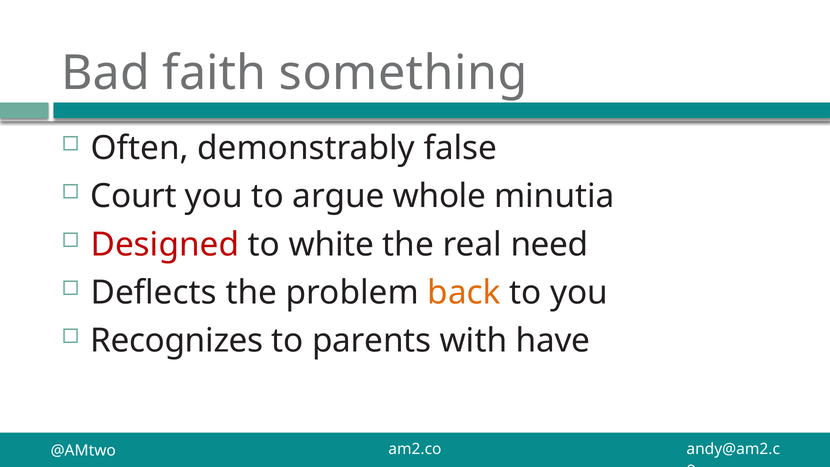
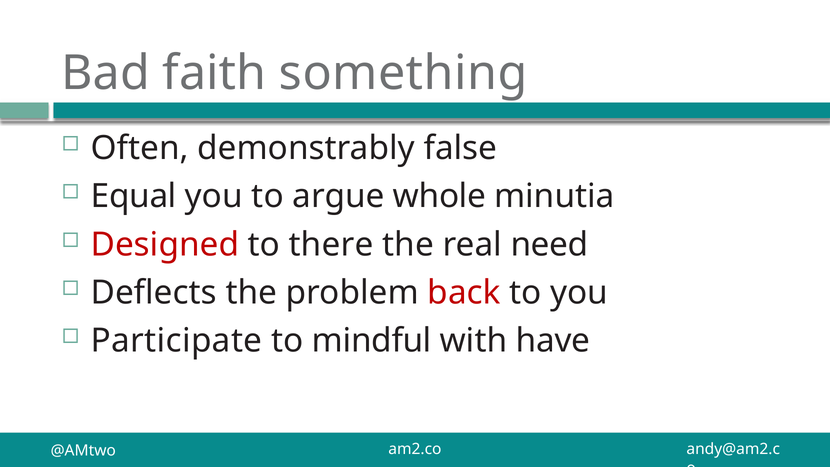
Court: Court -> Equal
white: white -> there
back colour: orange -> red
Recognizes: Recognizes -> Participate
parents: parents -> mindful
